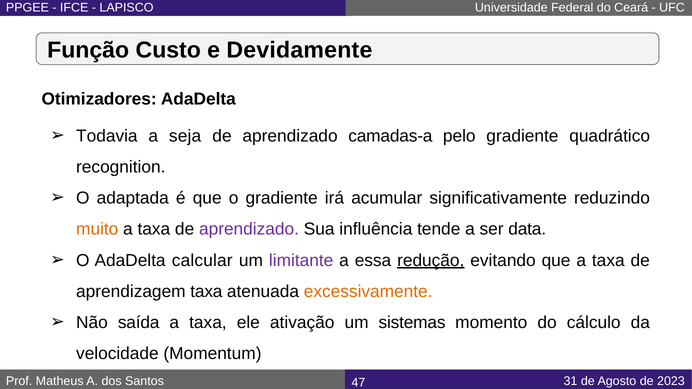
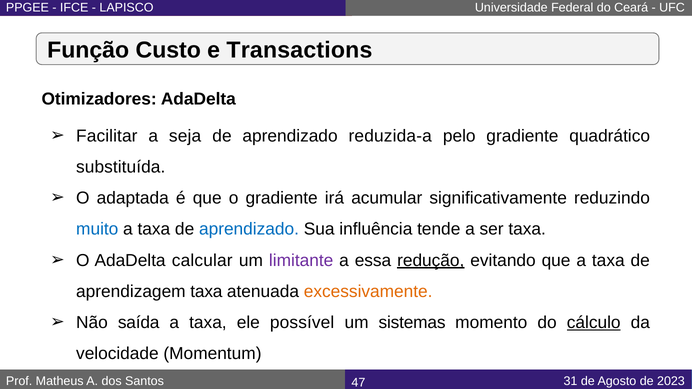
Devidamente: Devidamente -> Transactions
Todavia: Todavia -> Facilitar
camadas-a: camadas-a -> reduzida-a
recognition: recognition -> substituída
muito colour: orange -> blue
aprendizado at (249, 229) colour: purple -> blue
ser data: data -> taxa
ativação: ativação -> possível
cálculo underline: none -> present
